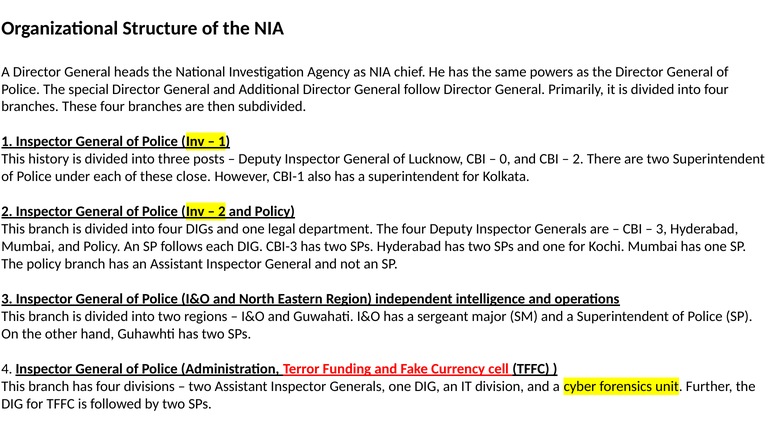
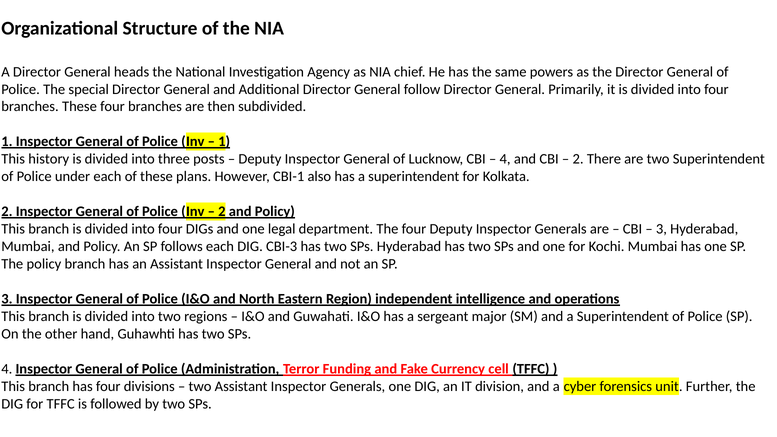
0 at (505, 159): 0 -> 4
close: close -> plans
